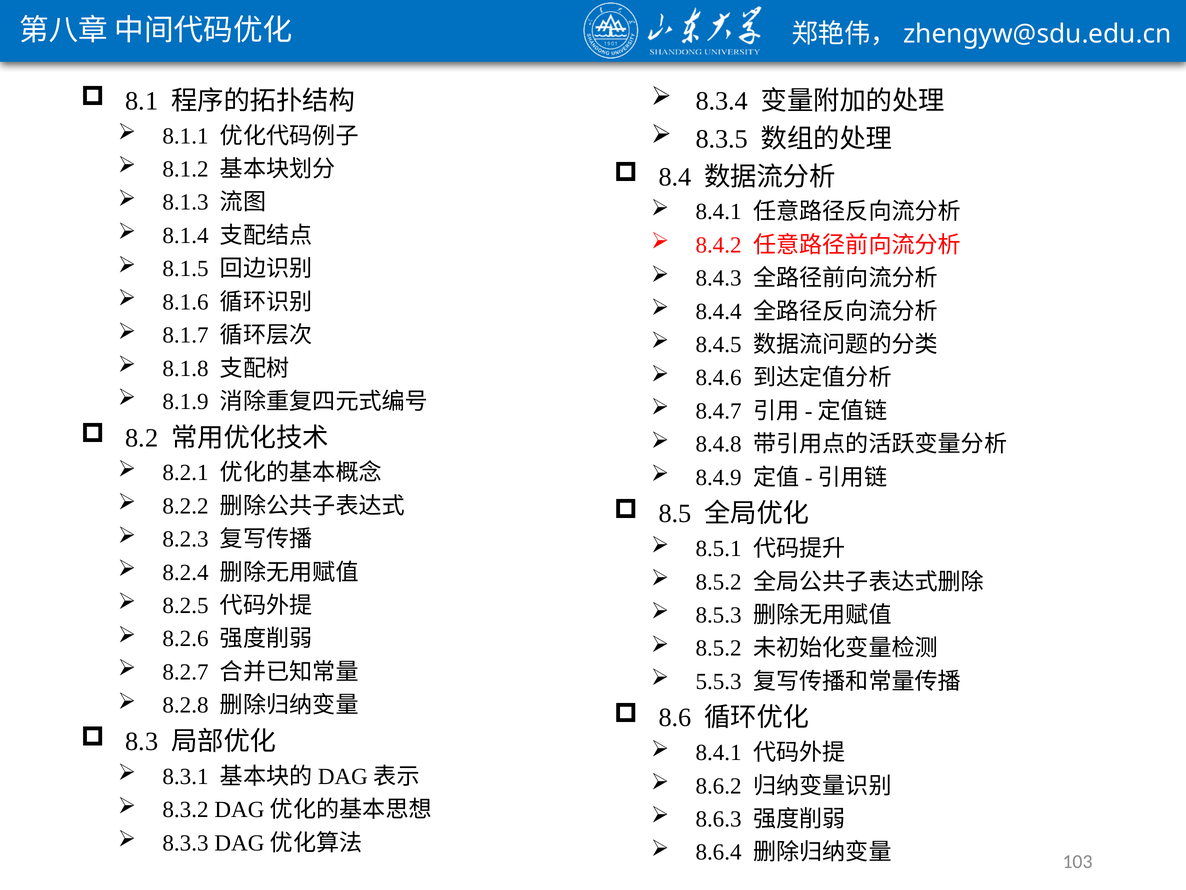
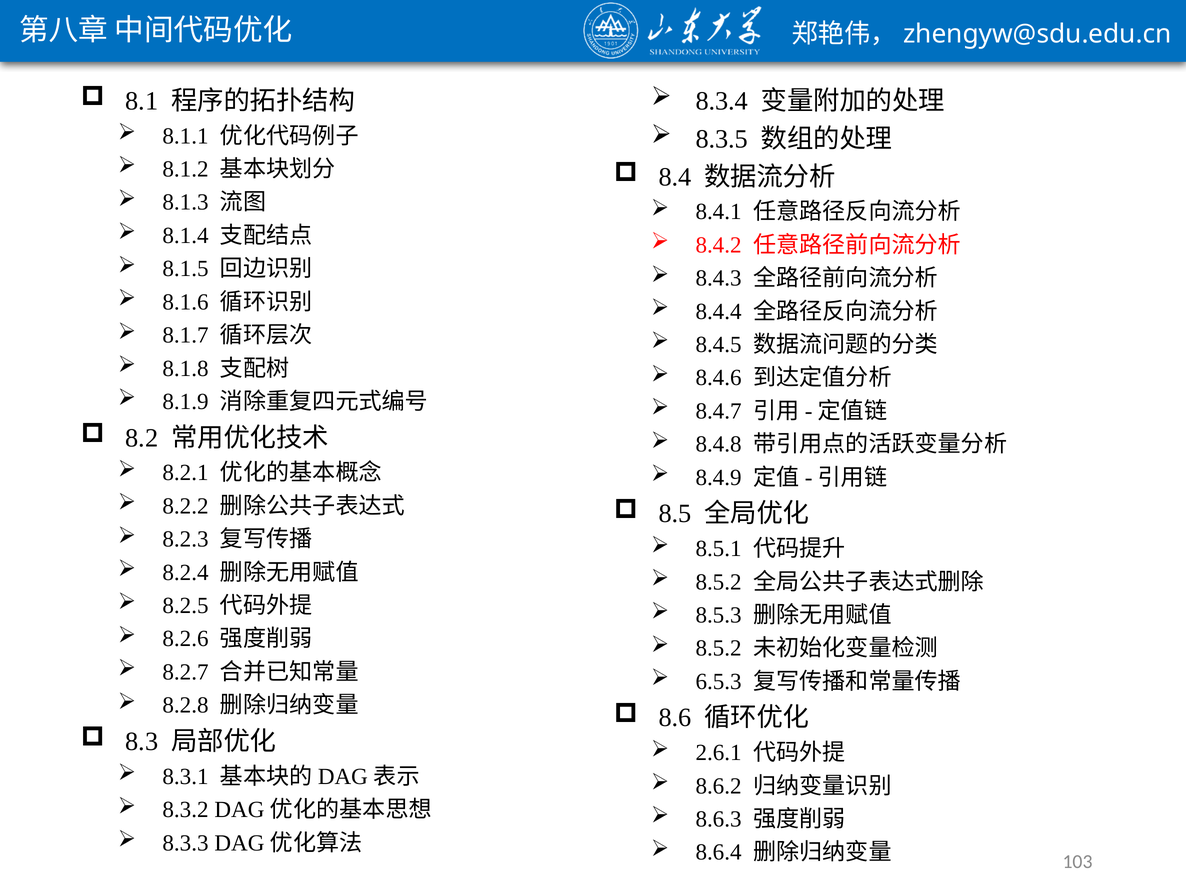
5.5.3: 5.5.3 -> 6.5.3
8.4.1 at (719, 752): 8.4.1 -> 2.6.1
